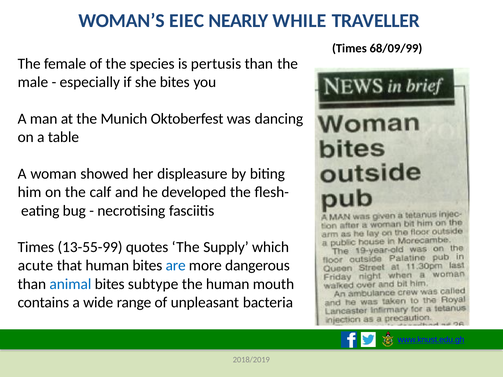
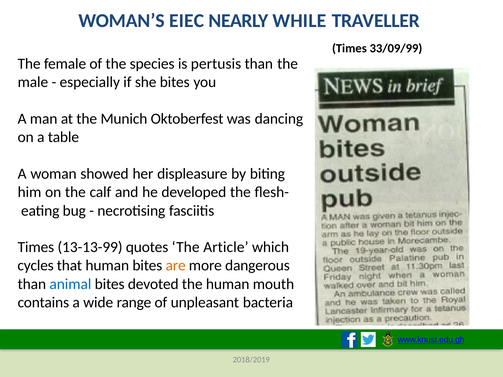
68/09/99: 68/09/99 -> 33/09/99
13-55-99: 13-55-99 -> 13-13-99
Supply: Supply -> Article
acute: acute -> cycles
are colour: blue -> orange
subtype: subtype -> devoted
